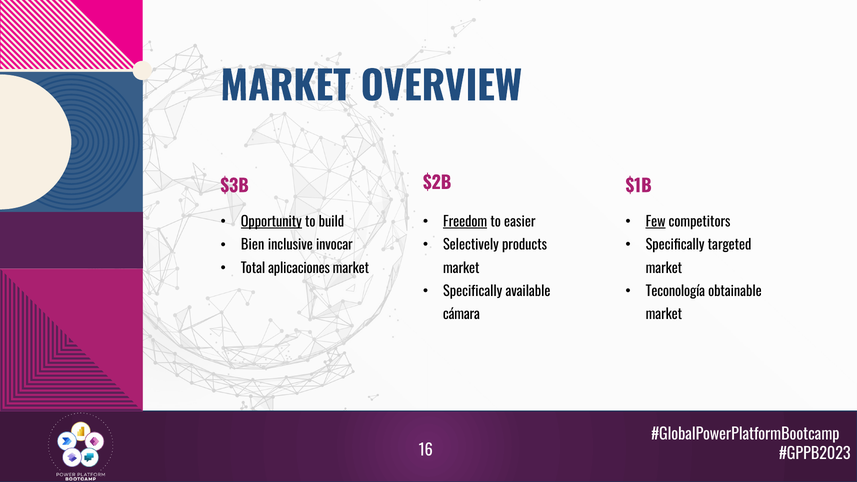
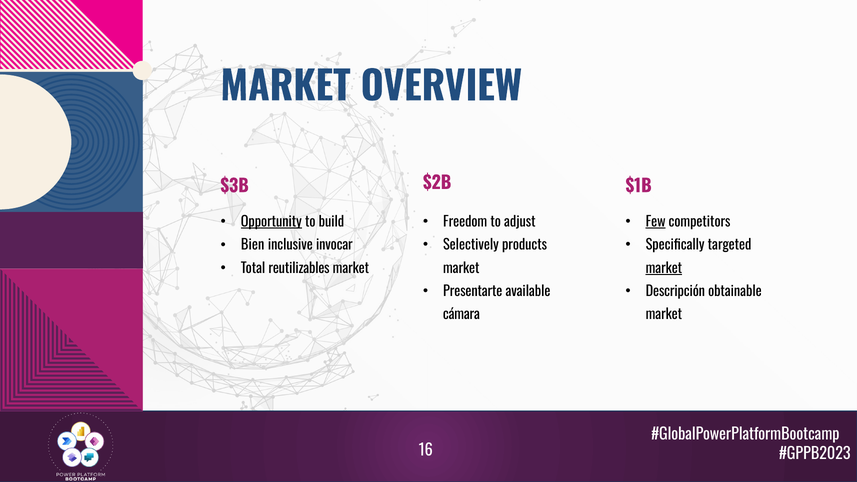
Freedom underline: present -> none
easier: easier -> adjust
aplicaciones: aplicaciones -> reutilizables
market at (664, 268) underline: none -> present
Specifically at (473, 292): Specifically -> Presentarte
Teconología: Teconología -> Descripción
